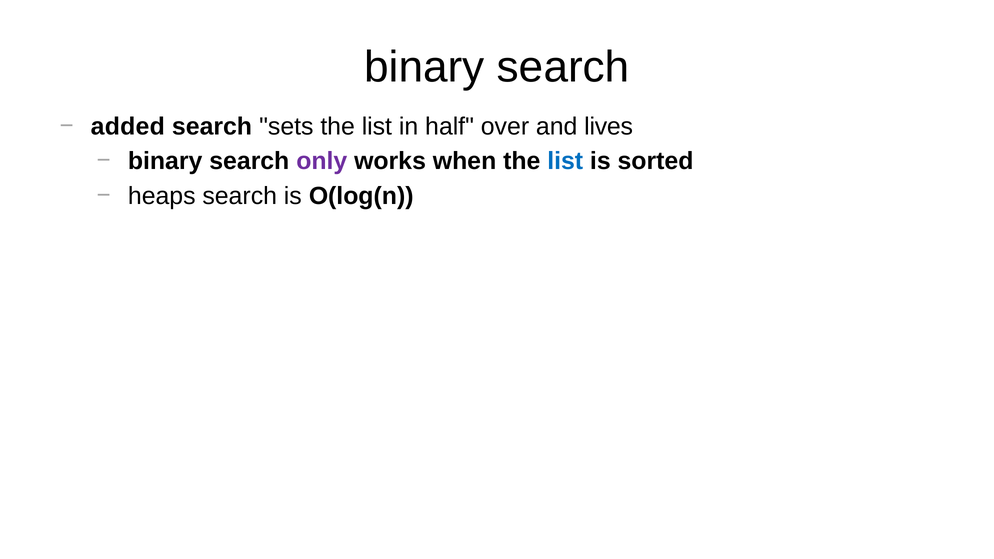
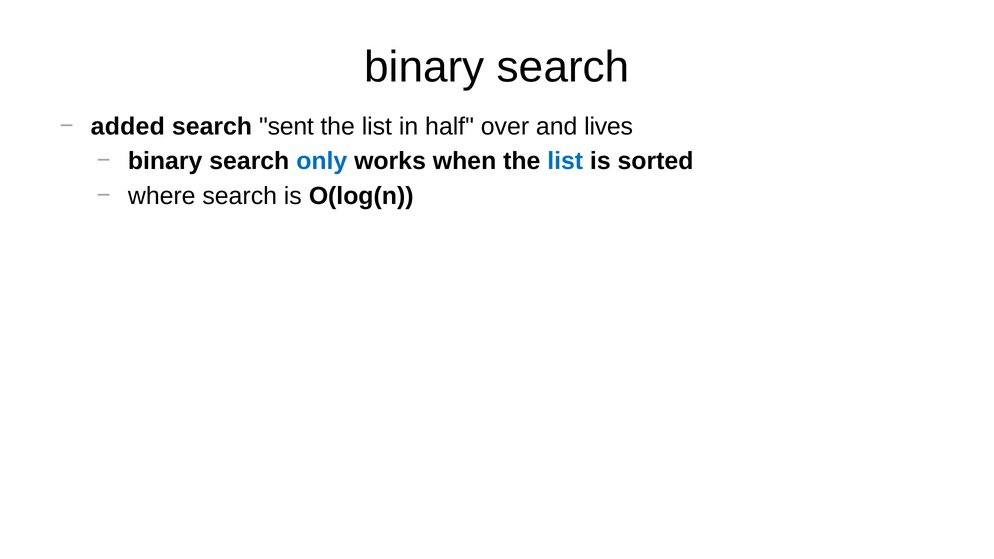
sets: sets -> sent
only colour: purple -> blue
heaps: heaps -> where
